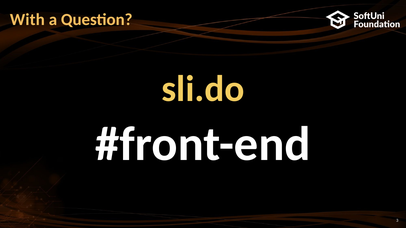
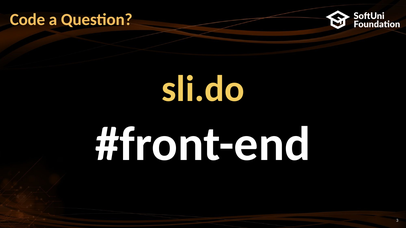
With: With -> Code
